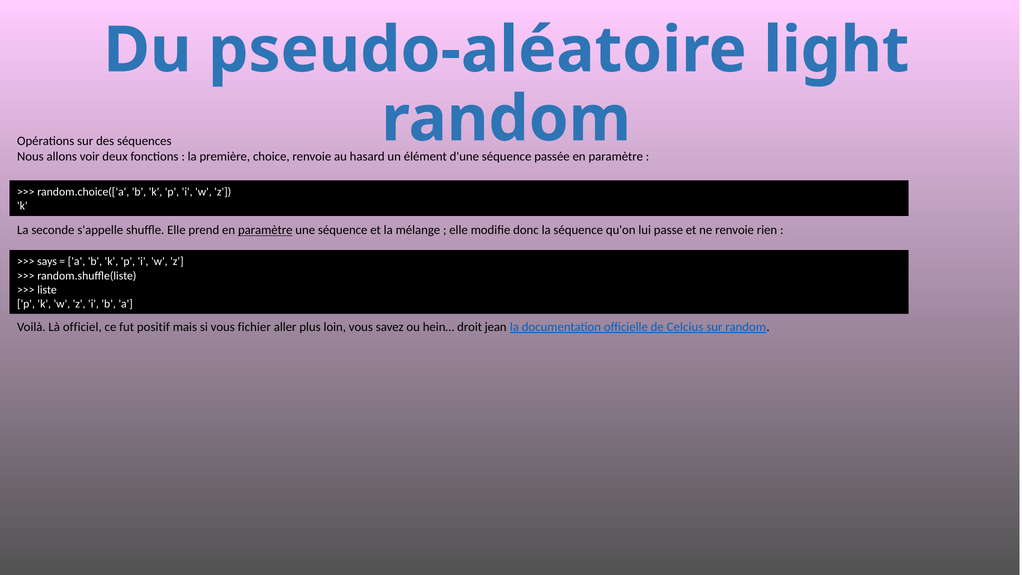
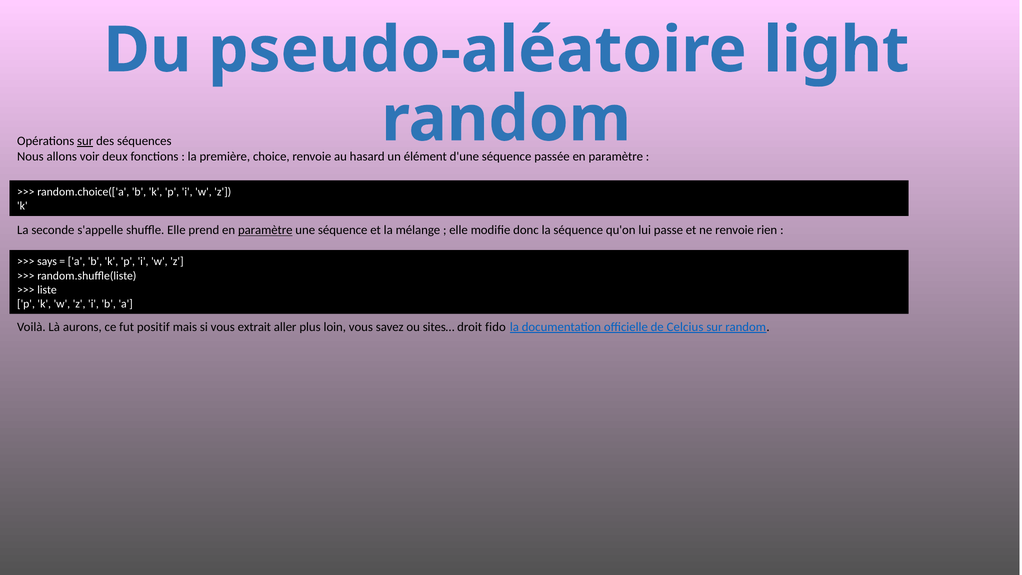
sur at (85, 141) underline: none -> present
officiel: officiel -> aurons
fichier: fichier -> extrait
hein…: hein… -> sites…
jean: jean -> fido
